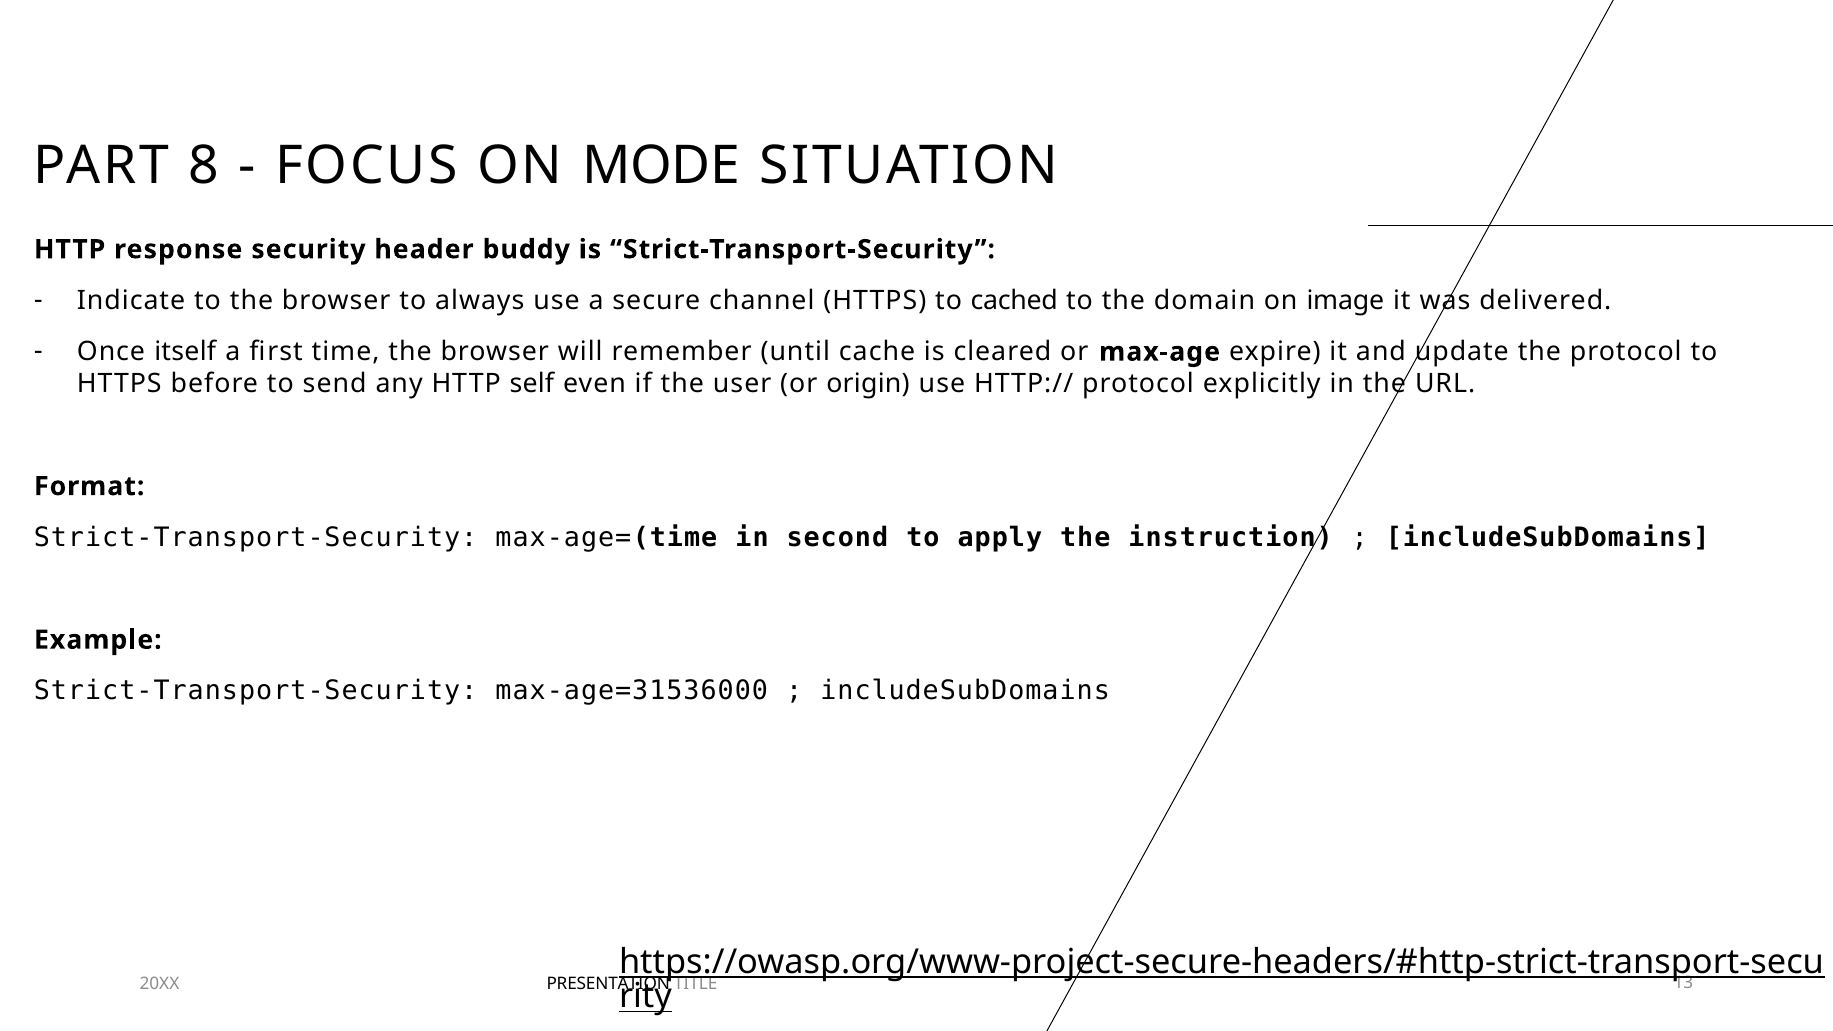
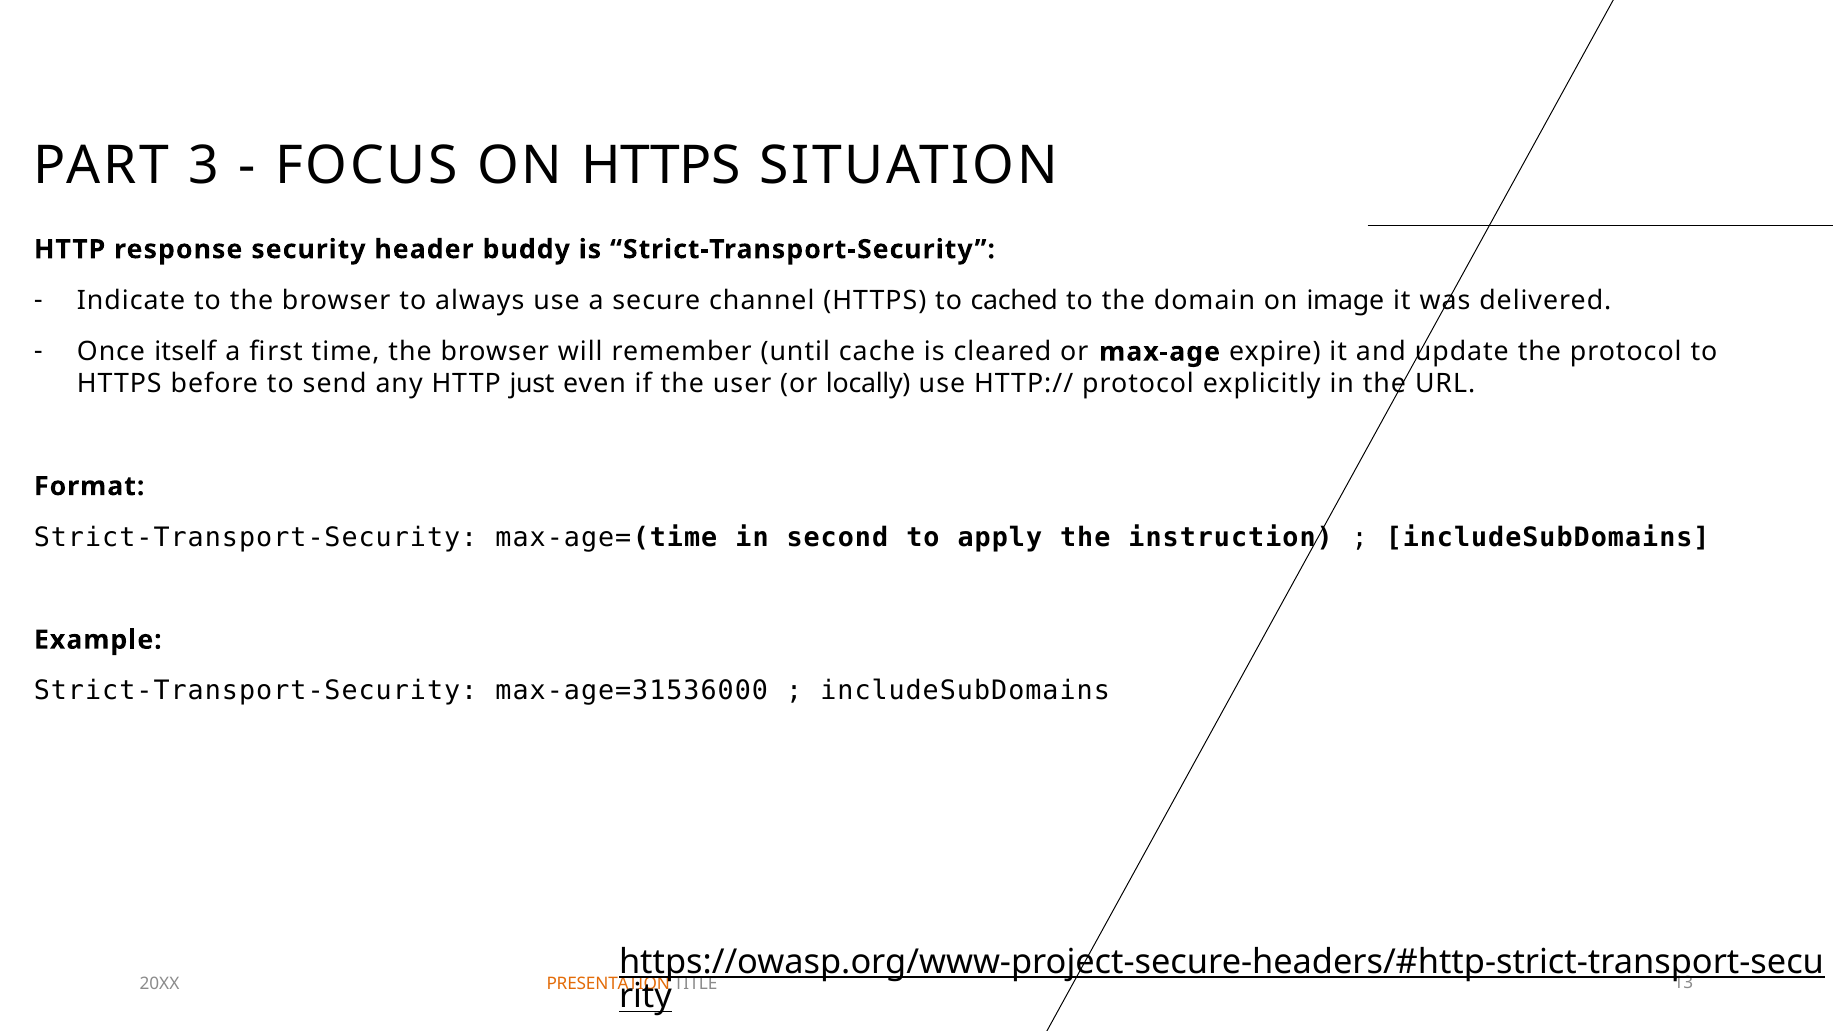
8: 8 -> 3
ON MODE: MODE -> HTTPS
self: self -> just
origin: origin -> locally
PRESENTATION colour: black -> orange
